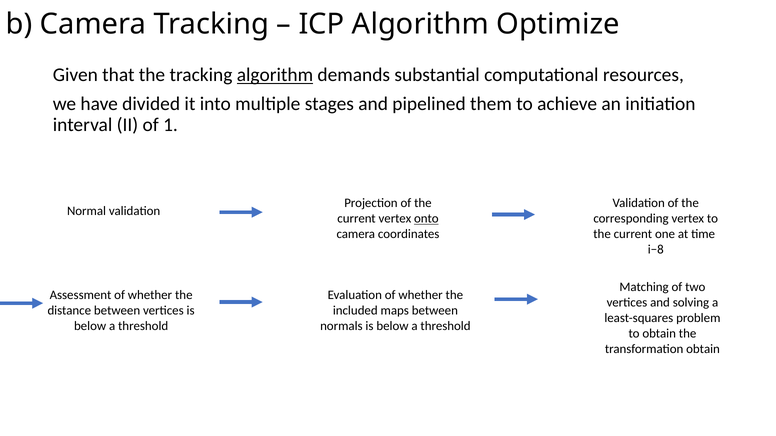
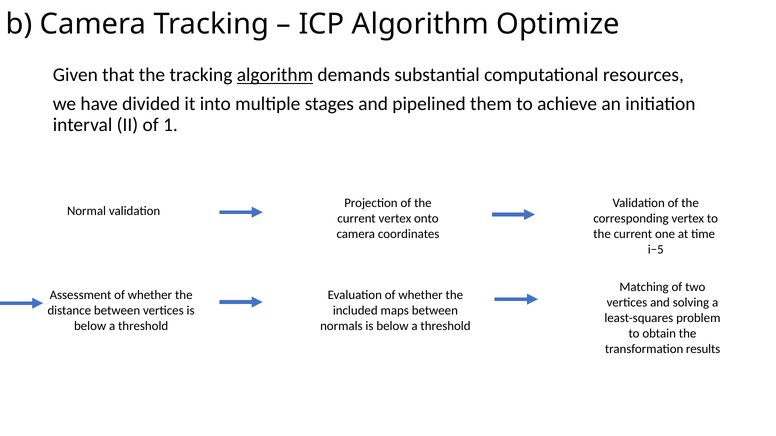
onto underline: present -> none
i−8: i−8 -> i−5
transformation obtain: obtain -> results
